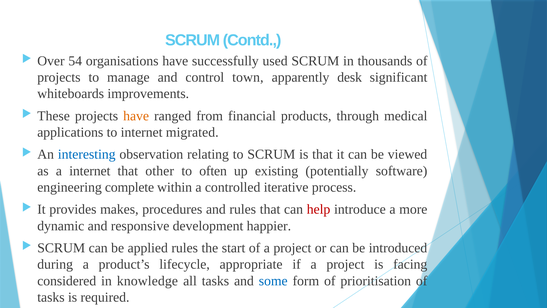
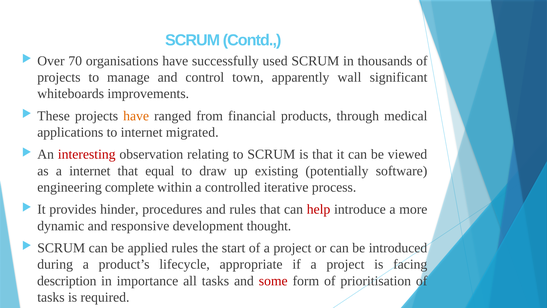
54: 54 -> 70
desk: desk -> wall
interesting colour: blue -> red
other: other -> equal
often: often -> draw
makes: makes -> hinder
happier: happier -> thought
considered: considered -> description
knowledge: knowledge -> importance
some colour: blue -> red
